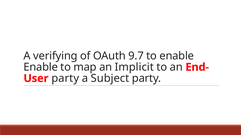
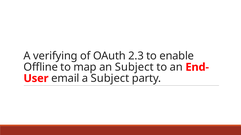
9.7: 9.7 -> 2.3
Enable at (41, 67): Enable -> Offline
an Implicit: Implicit -> Subject
party at (65, 79): party -> email
